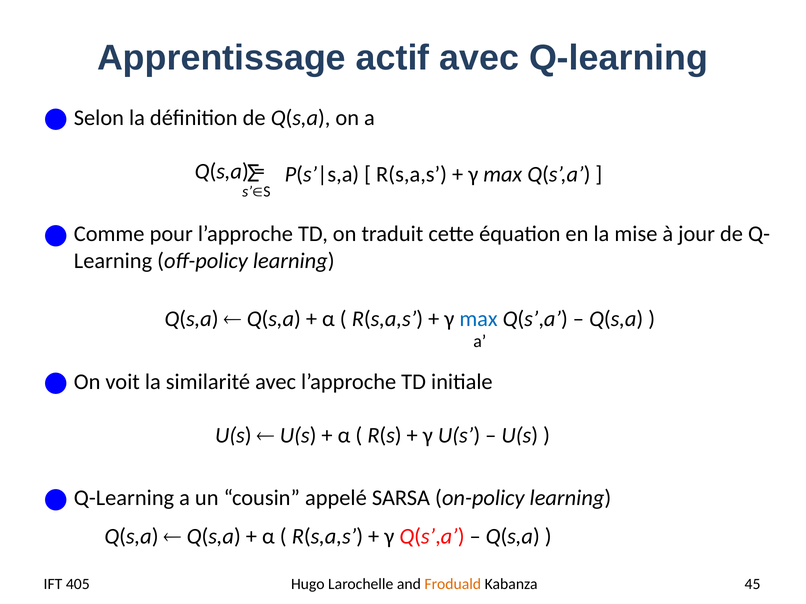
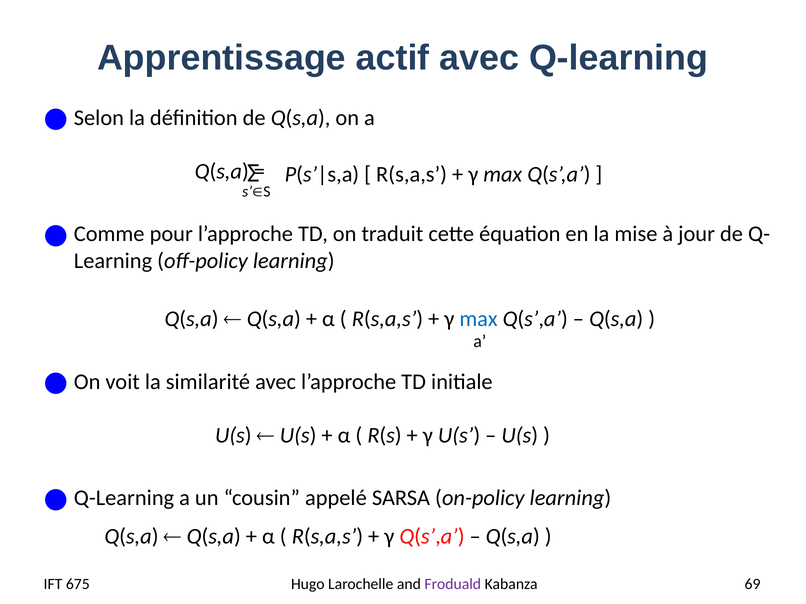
405: 405 -> 675
Froduald colour: orange -> purple
45: 45 -> 69
